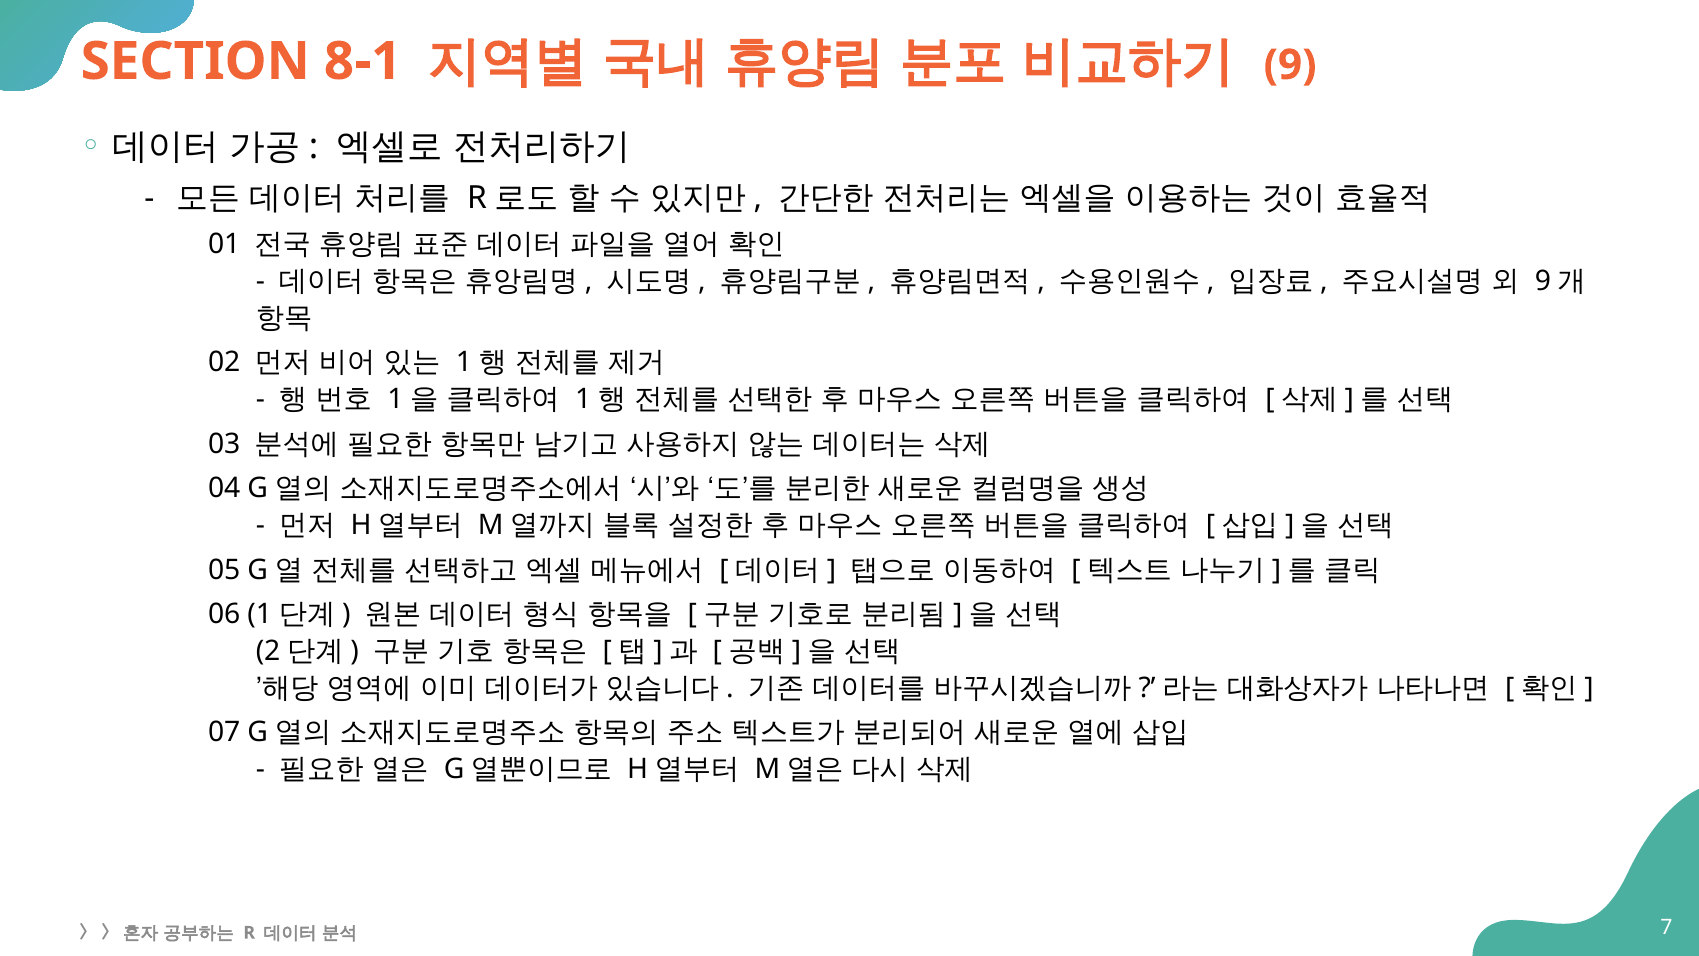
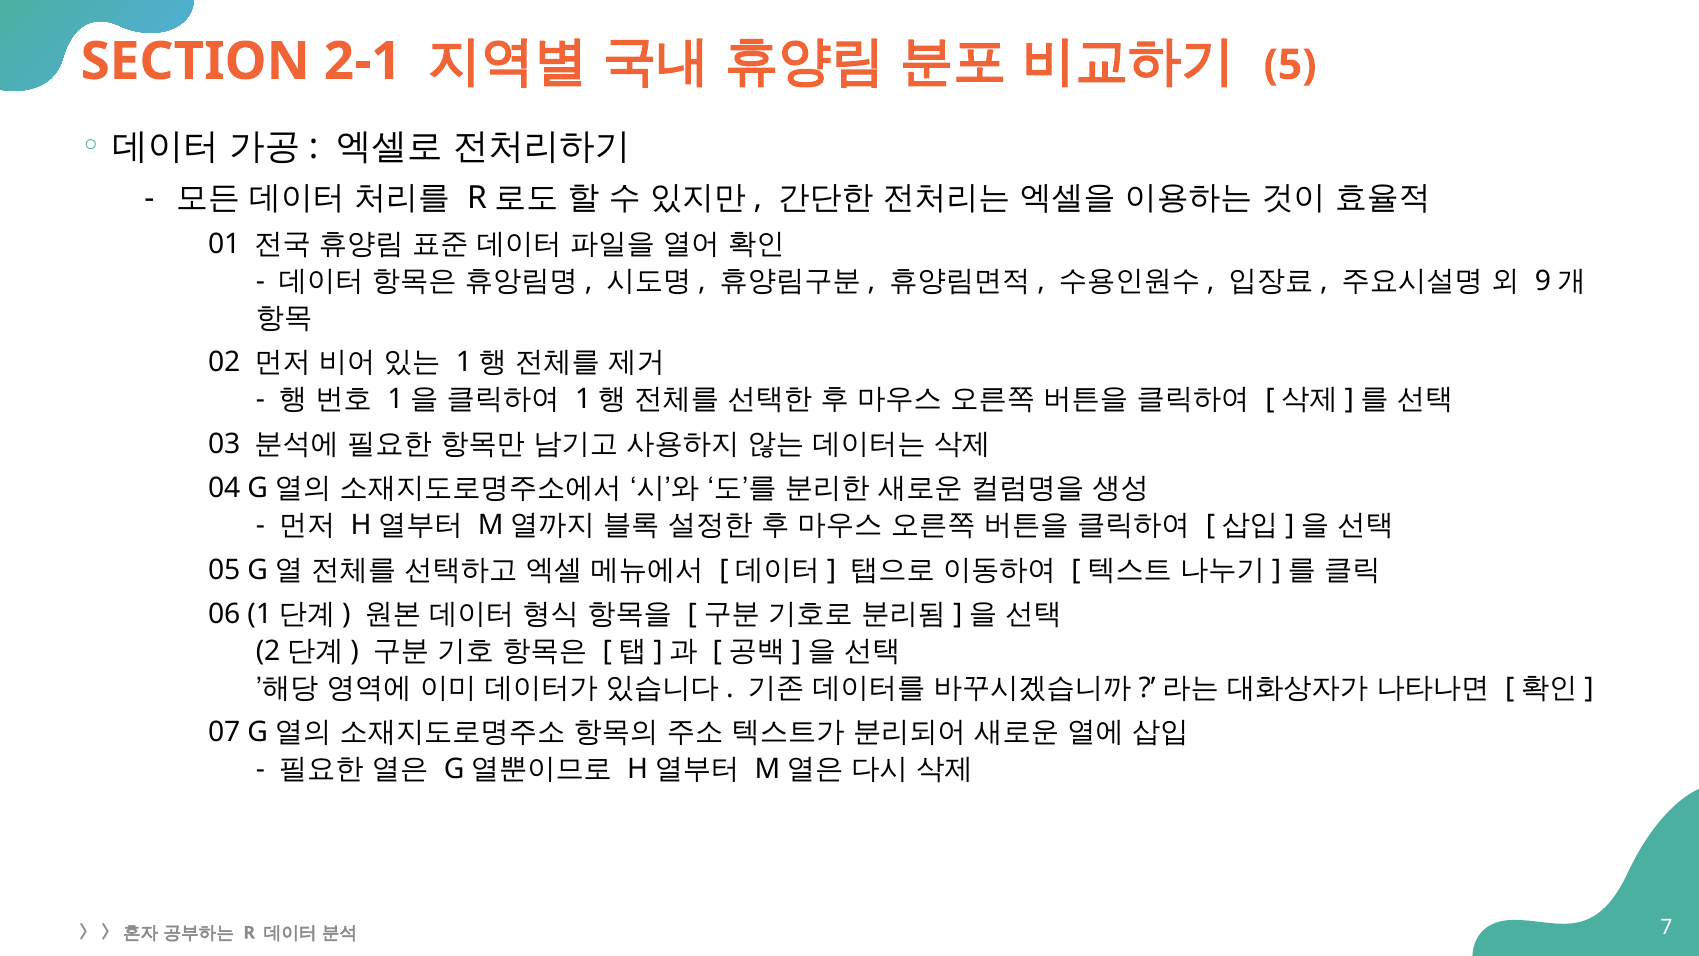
8-1: 8-1 -> 2-1
9: 9 -> 5
